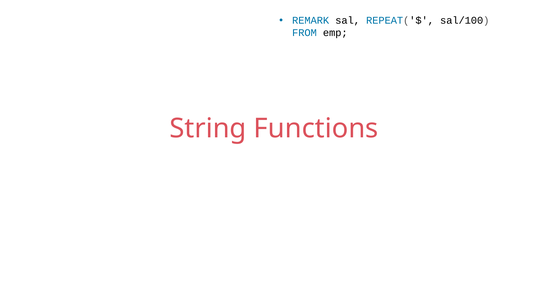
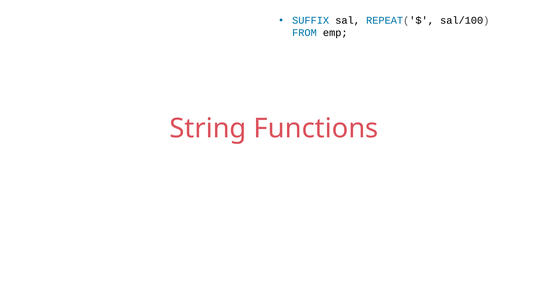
REMARK: REMARK -> SUFFIX
